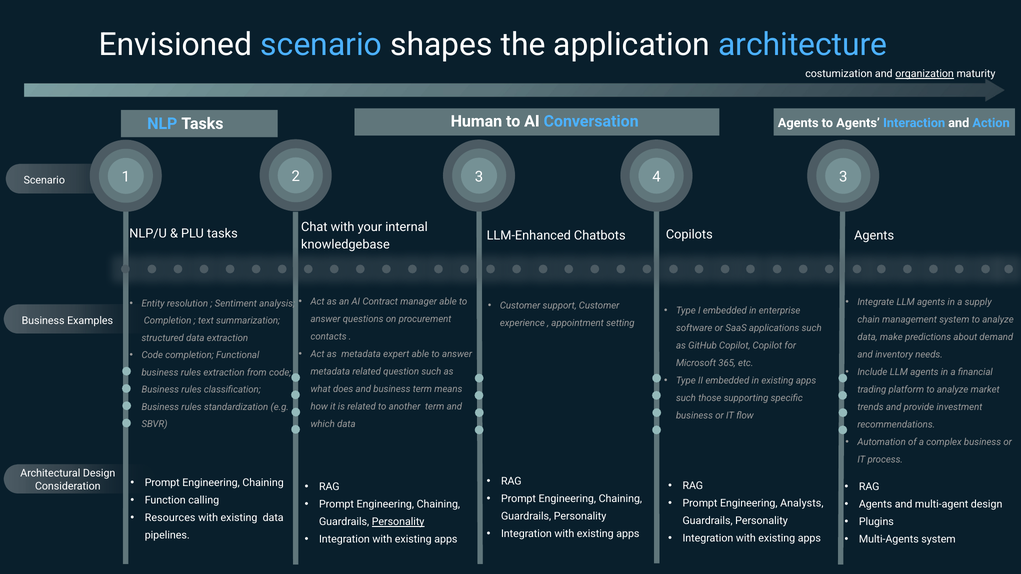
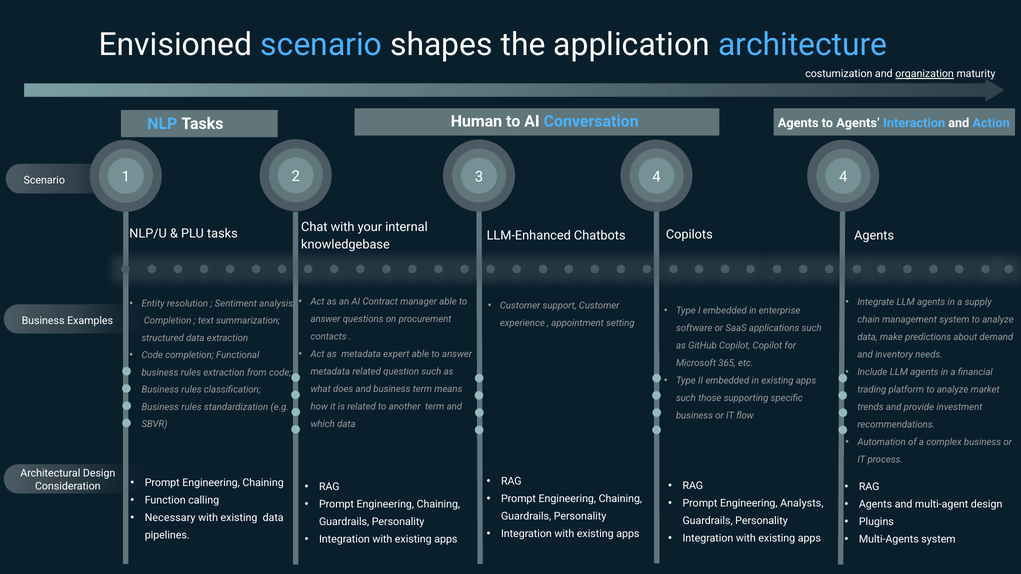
4 3: 3 -> 4
Resources: Resources -> Necessary
Personality at (398, 522) underline: present -> none
